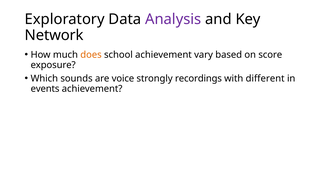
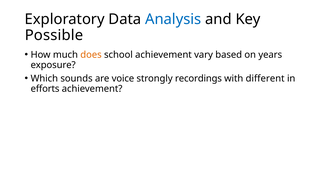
Analysis colour: purple -> blue
Network: Network -> Possible
score: score -> years
events: events -> efforts
